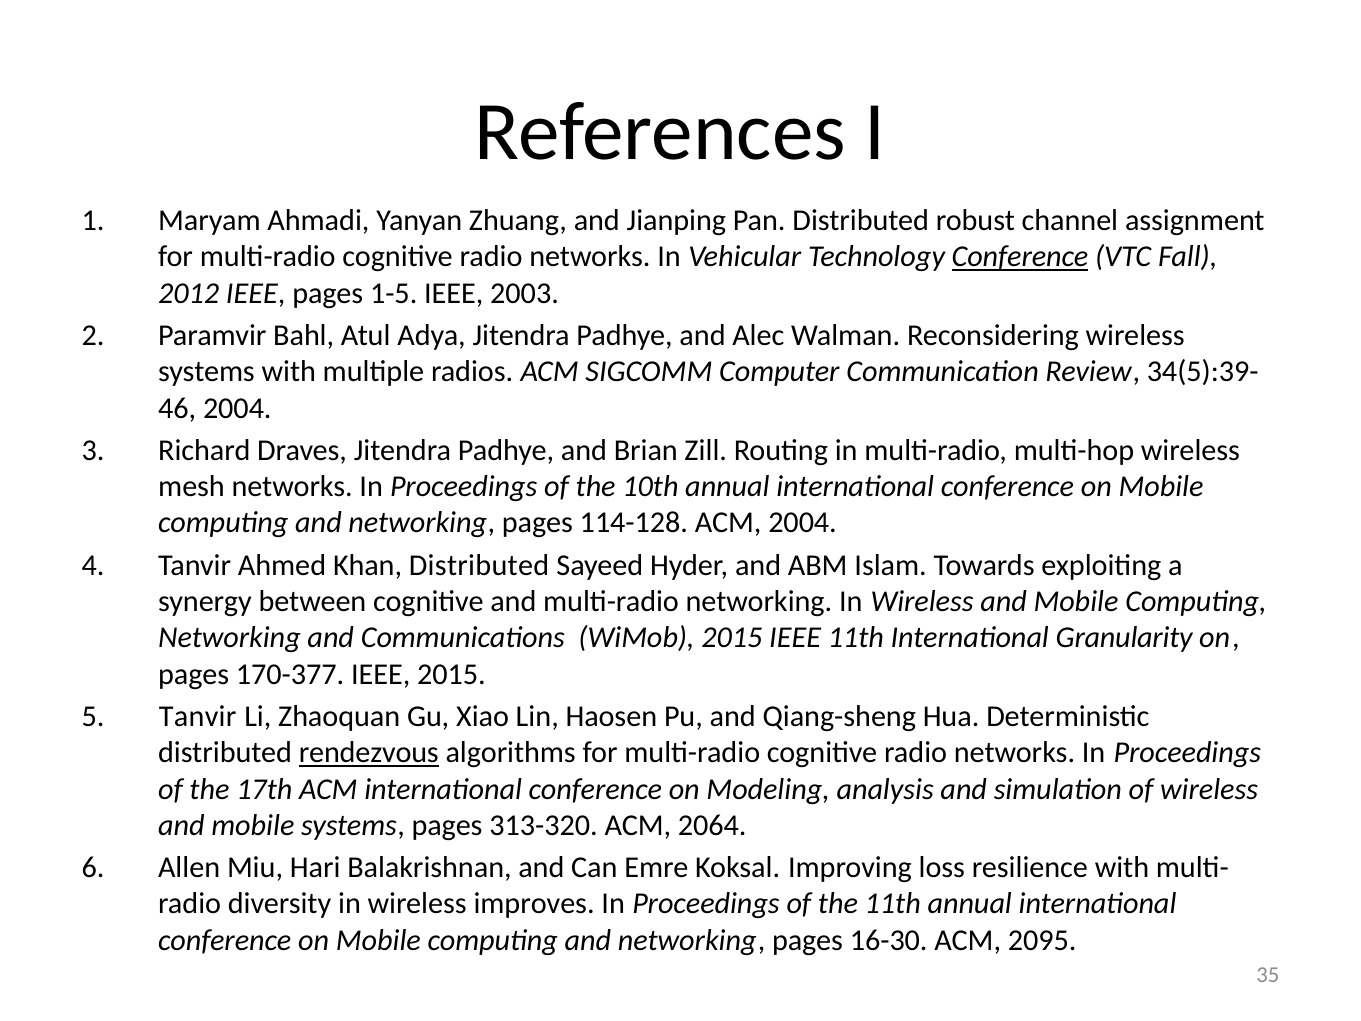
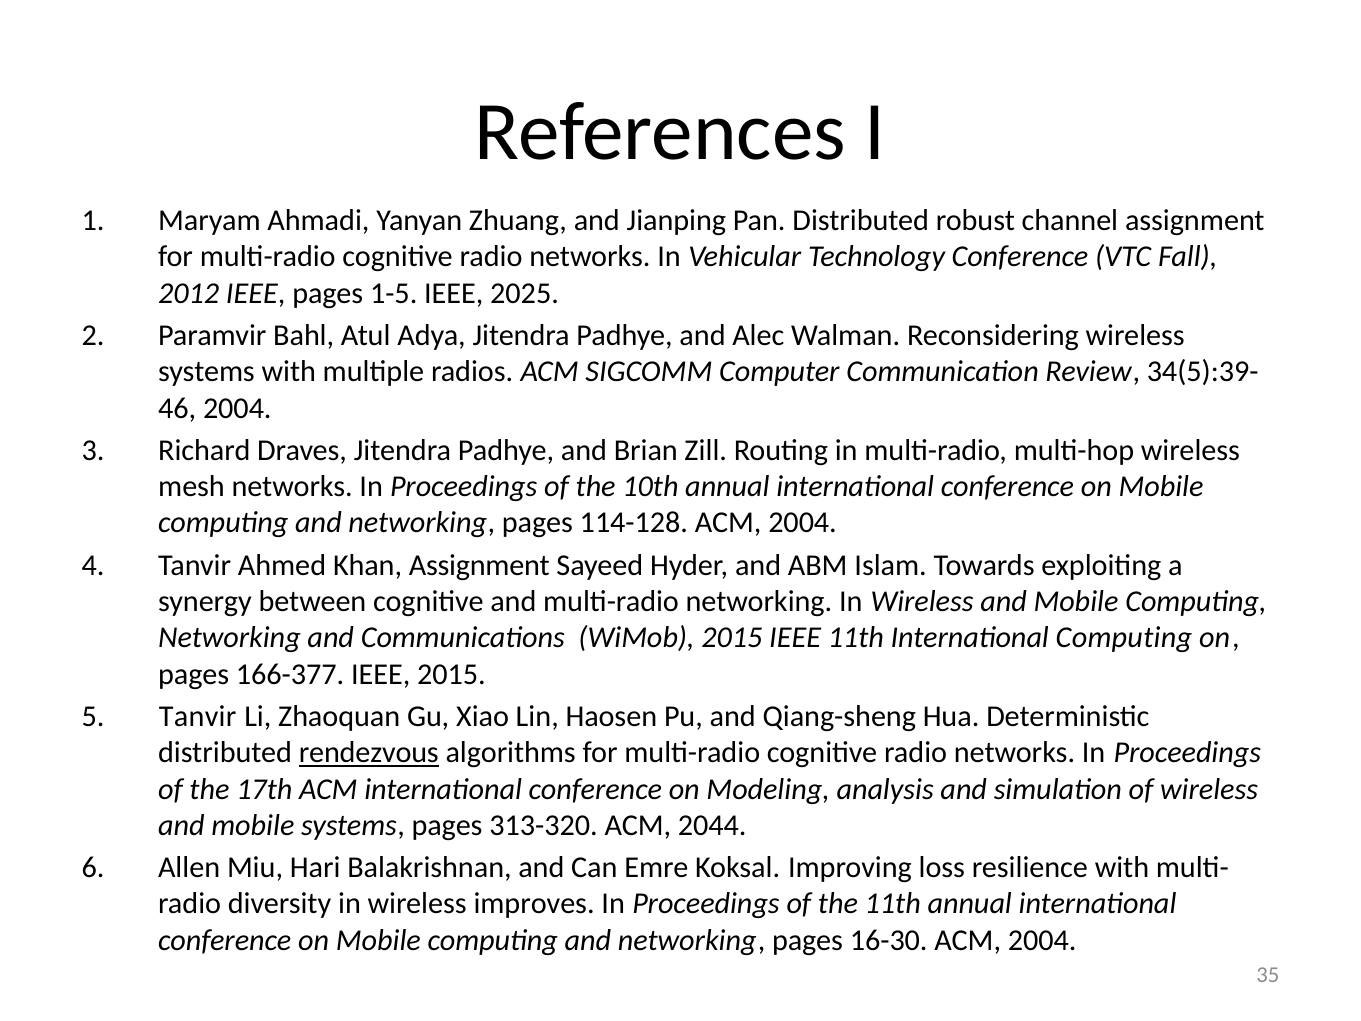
Conference at (1020, 257) underline: present -> none
2003: 2003 -> 2025
Khan Distributed: Distributed -> Assignment
International Granularity: Granularity -> Computing
170-377: 170-377 -> 166-377
2064: 2064 -> 2044
16-30 ACM 2095: 2095 -> 2004
